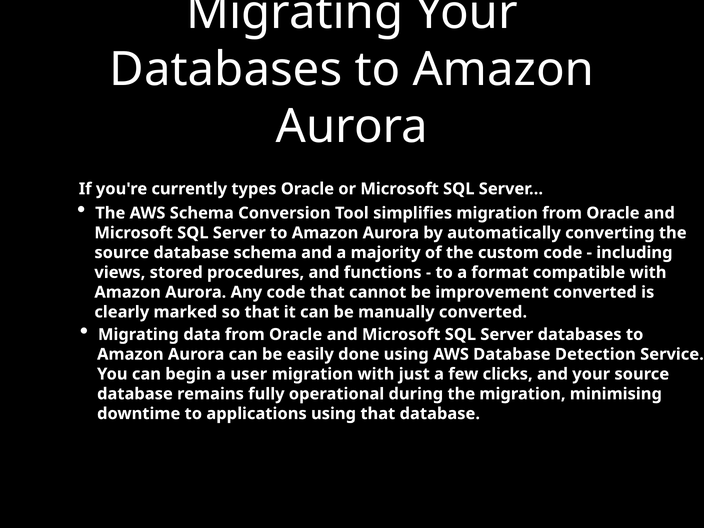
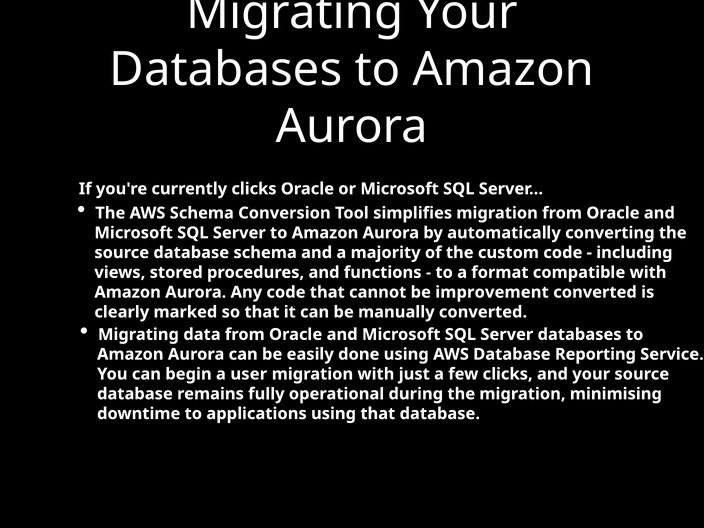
currently types: types -> clicks
Detection: Detection -> Reporting
